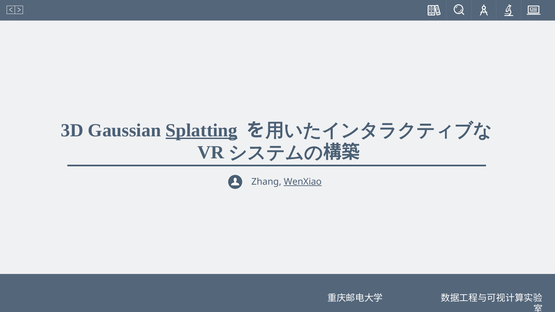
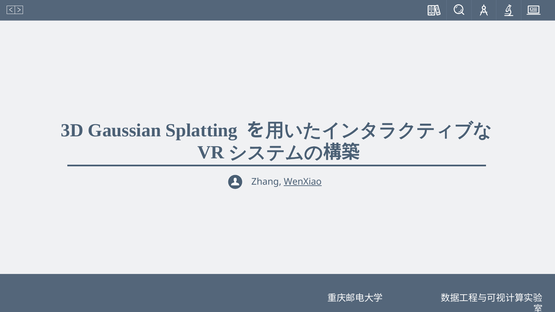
Splatting underline: present -> none
